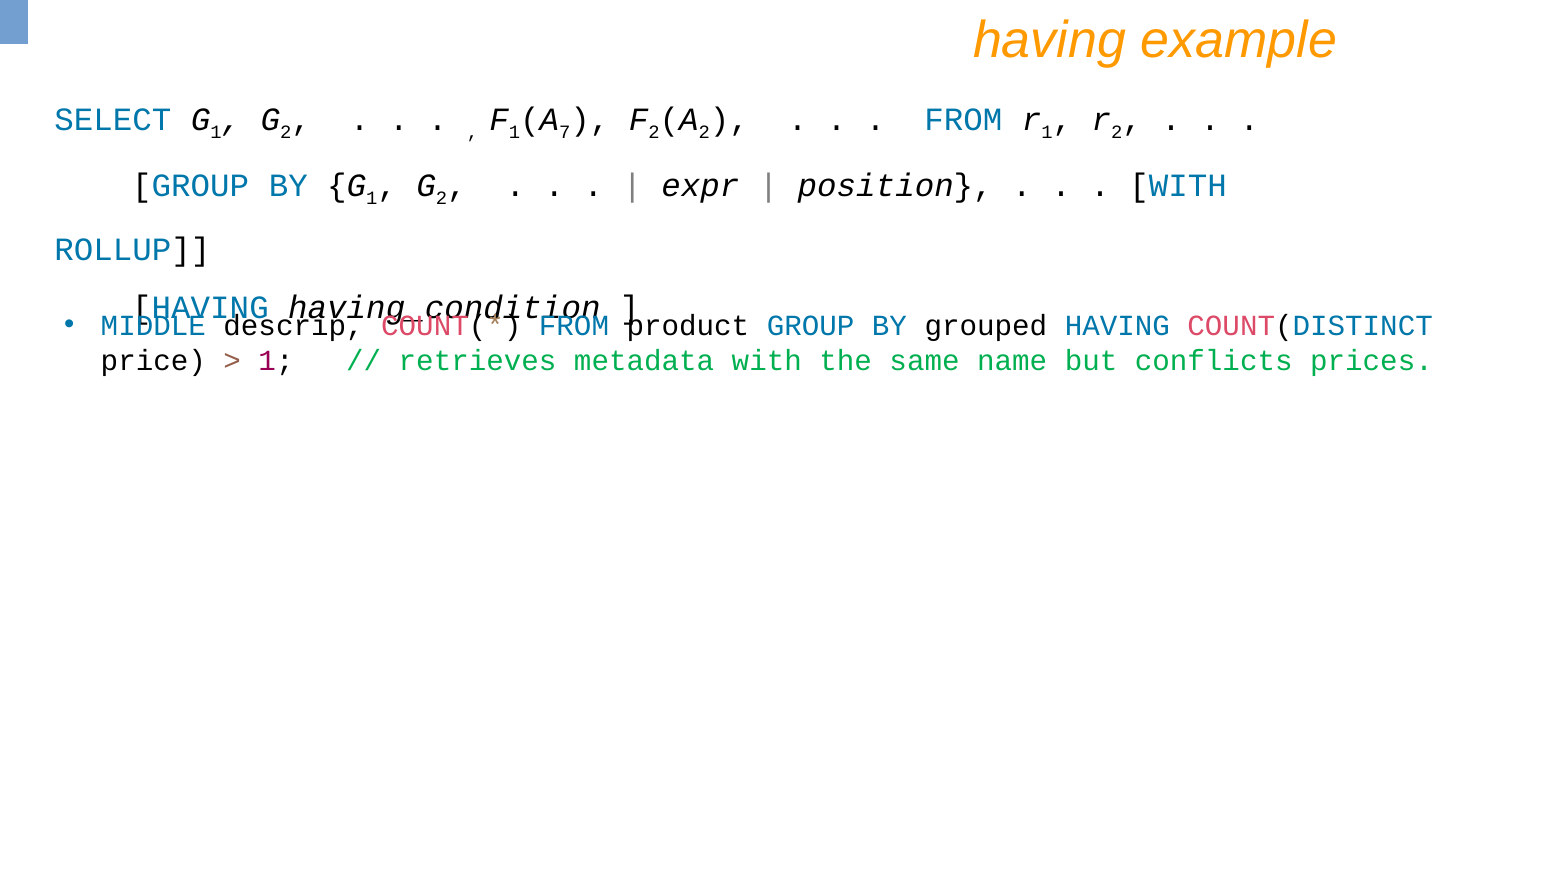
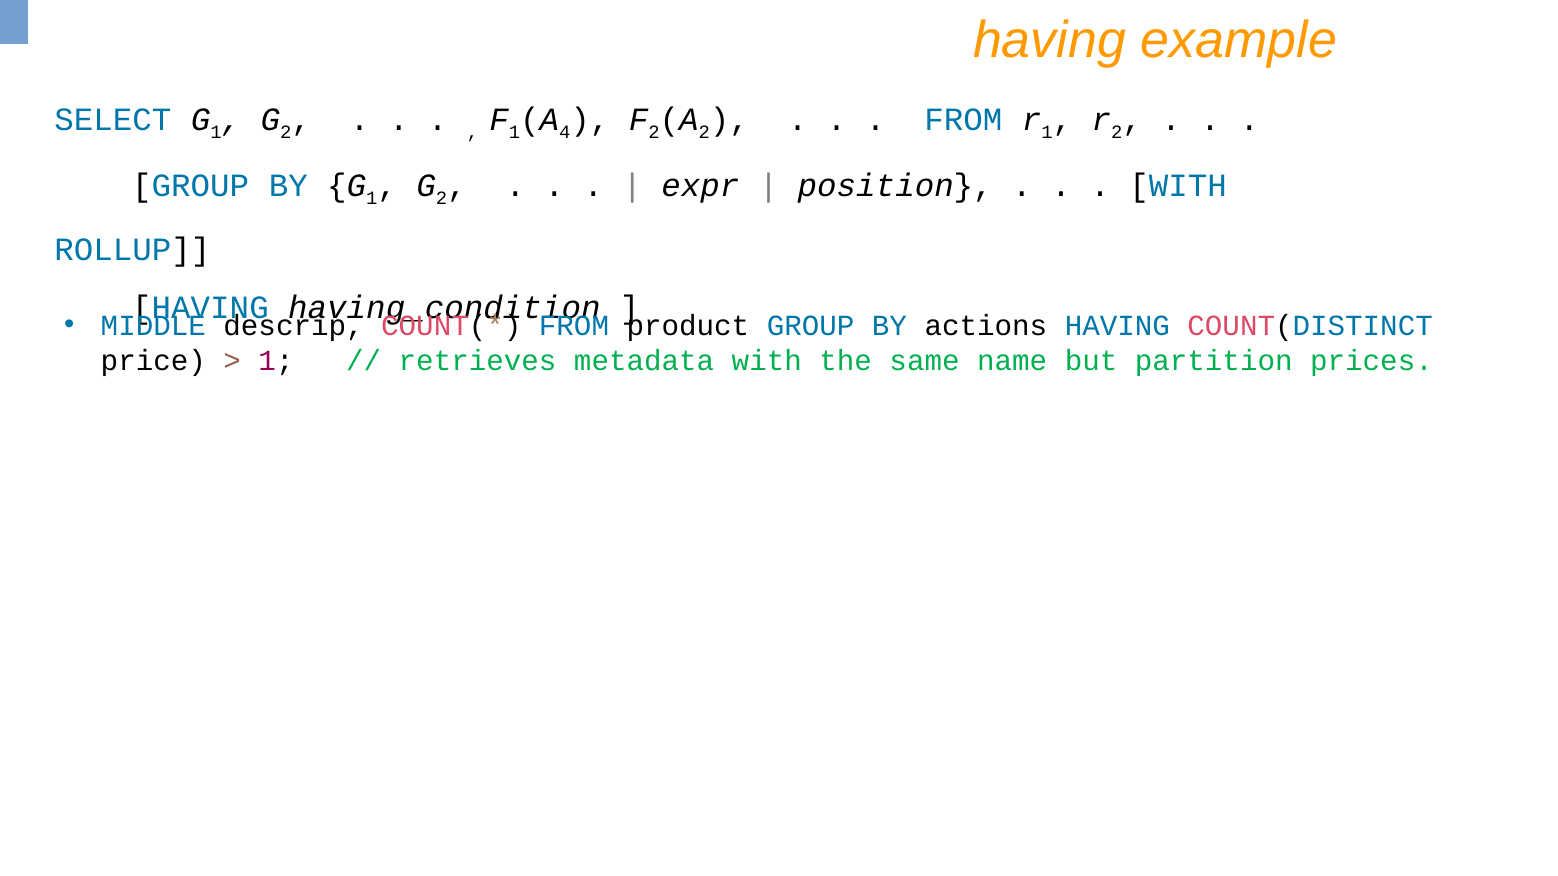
7: 7 -> 4
grouped: grouped -> actions
conflicts: conflicts -> partition
